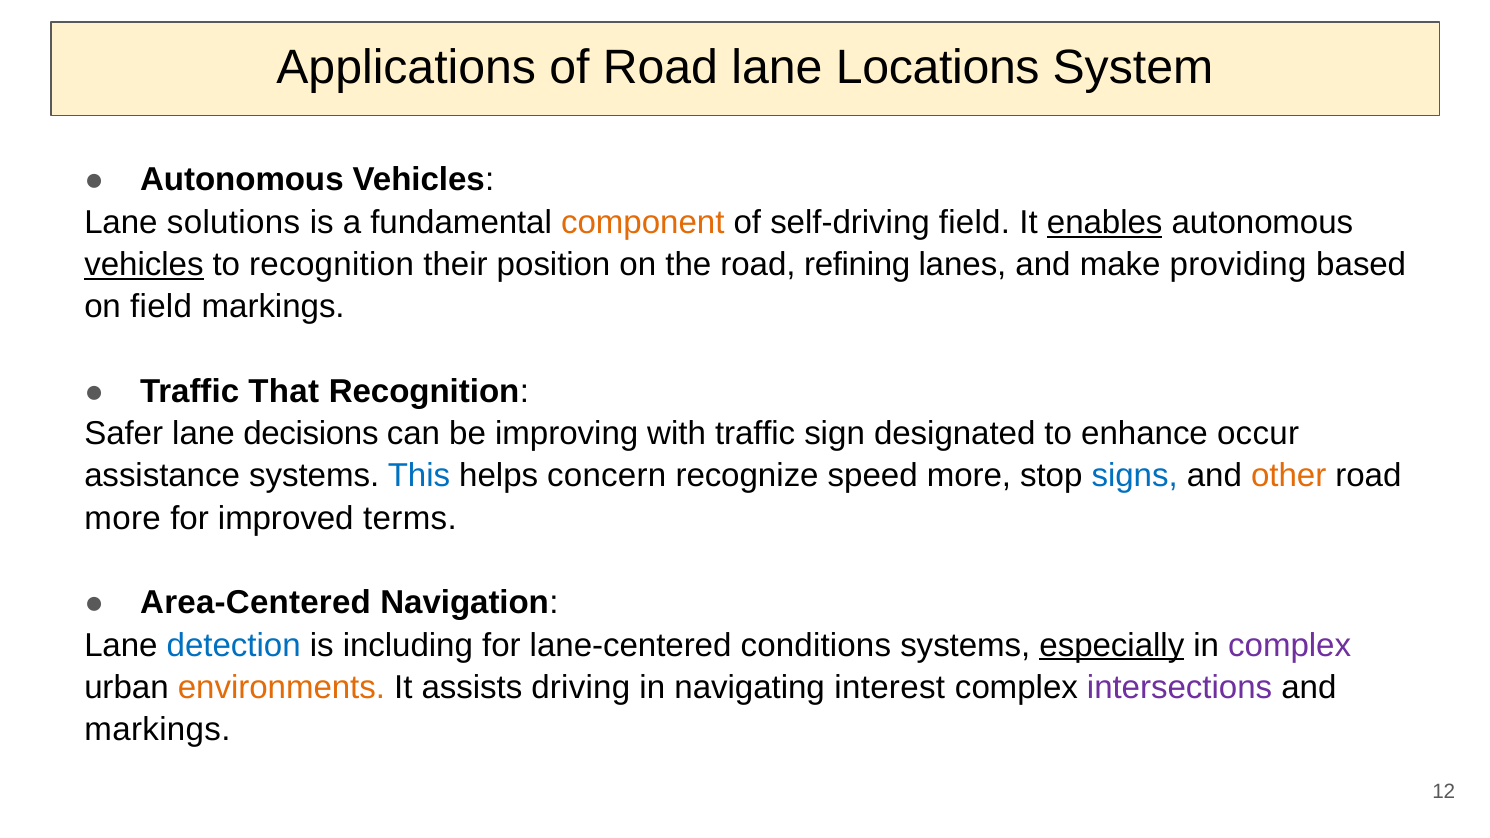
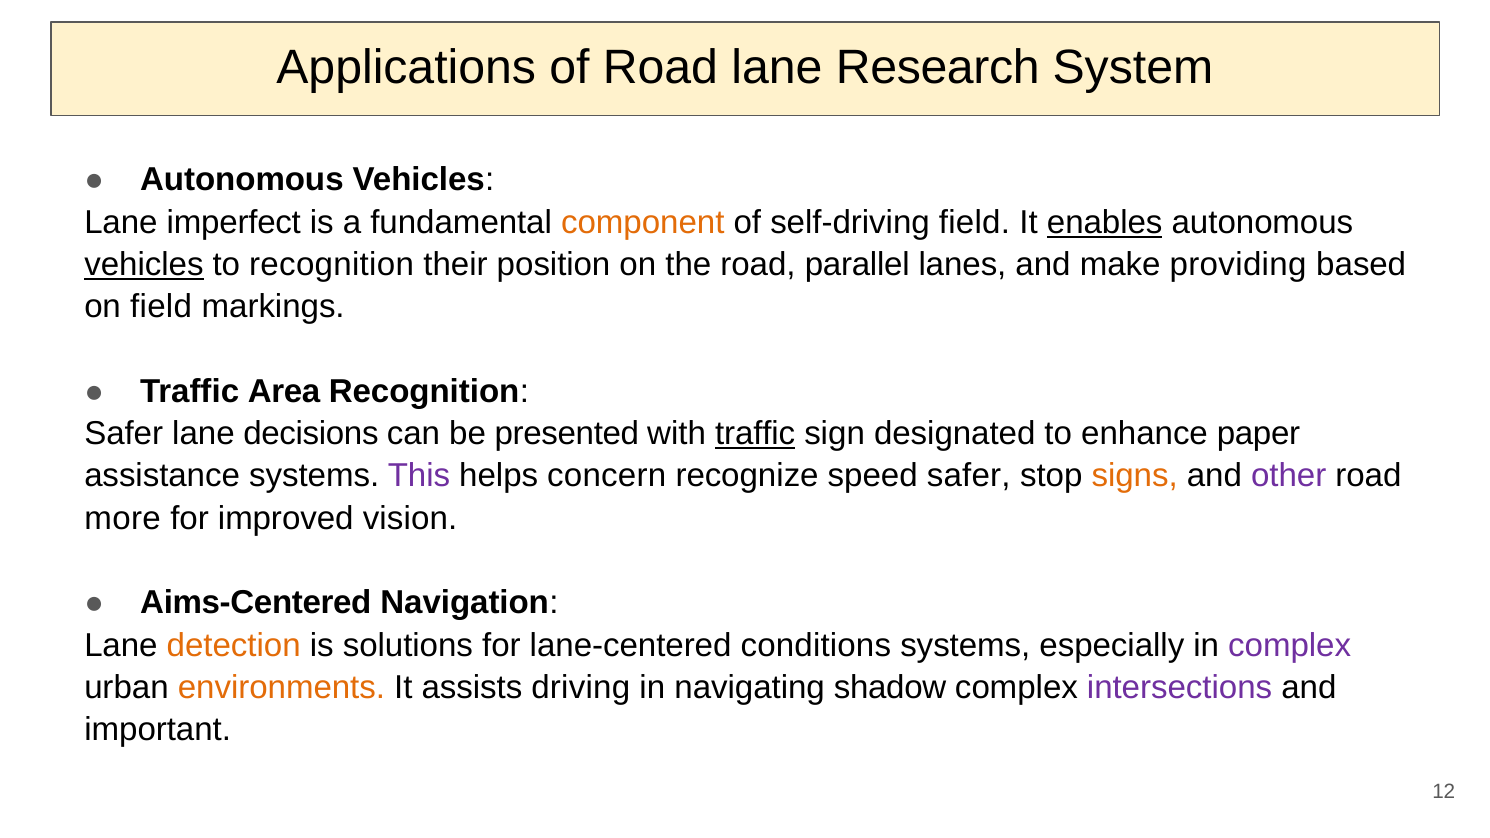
Locations: Locations -> Research
solutions: solutions -> imperfect
refining: refining -> parallel
That: That -> Area
improving: improving -> presented
traffic at (755, 434) underline: none -> present
occur: occur -> paper
This colour: blue -> purple
speed more: more -> safer
signs colour: blue -> orange
other colour: orange -> purple
terms: terms -> vision
Area-Centered: Area-Centered -> Aims-Centered
detection colour: blue -> orange
including: including -> solutions
especially underline: present -> none
interest: interest -> shadow
markings at (157, 730): markings -> important
